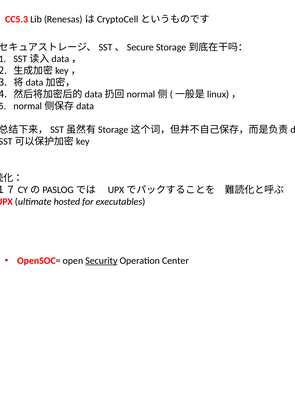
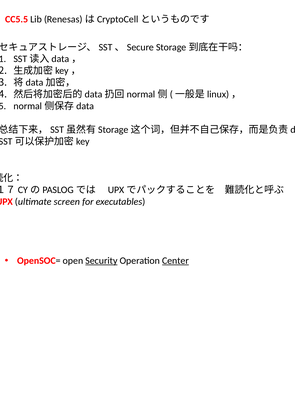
CC5.3: CC5.3 -> CC5.5
hosted: hosted -> screen
Center underline: none -> present
